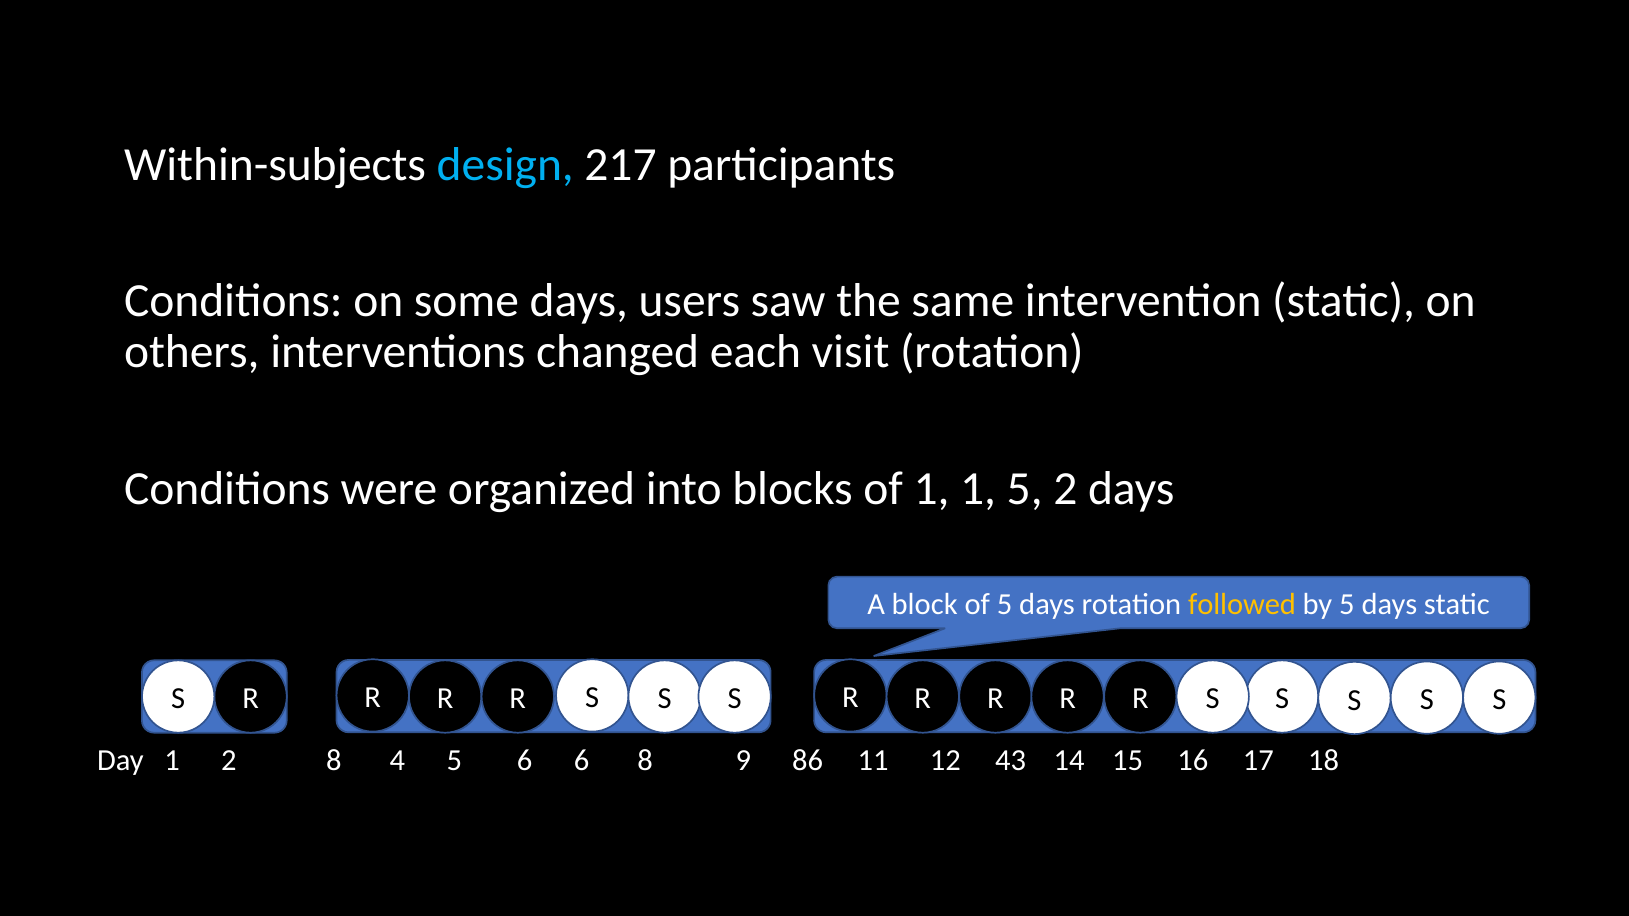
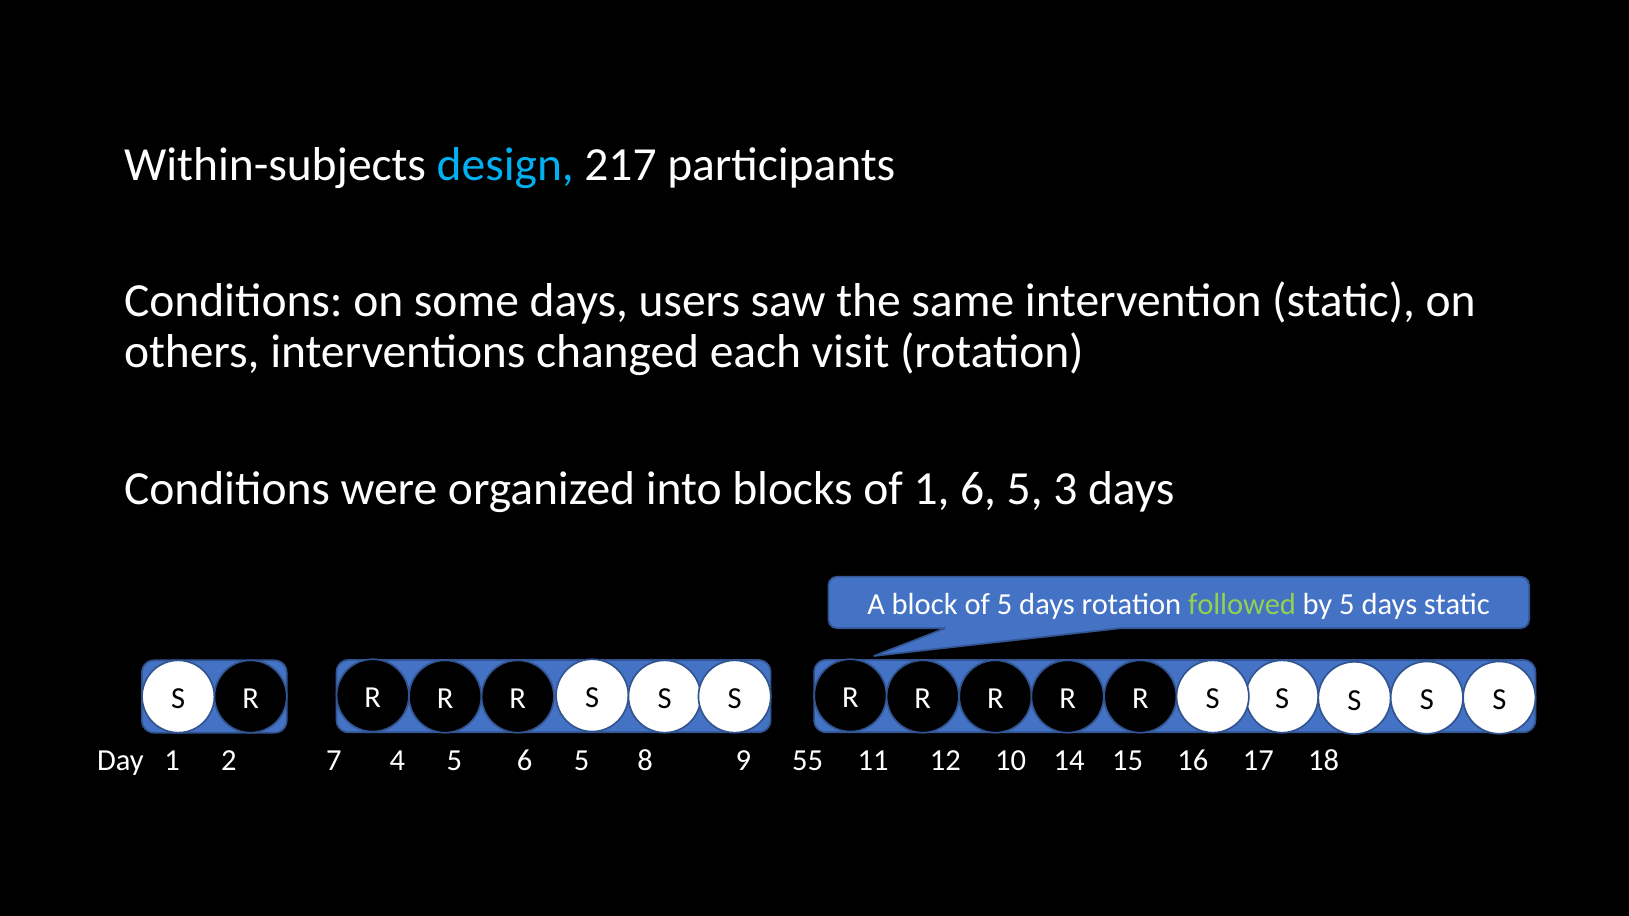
1 1: 1 -> 6
5 2: 2 -> 3
followed colour: yellow -> light green
2 8: 8 -> 7
5 6 6: 6 -> 5
86: 86 -> 55
43: 43 -> 10
